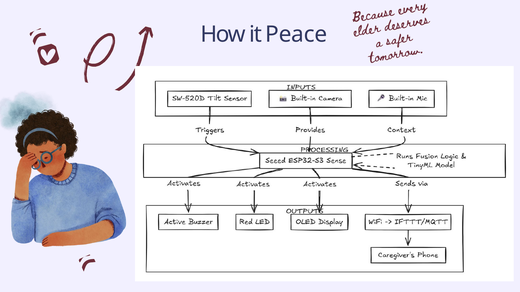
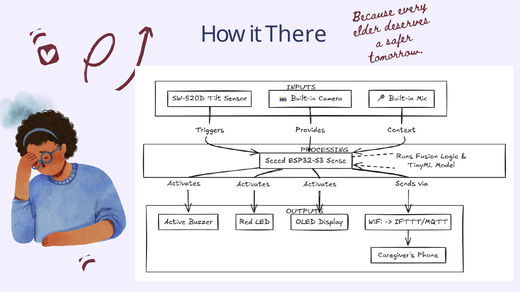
Peace: Peace -> There
